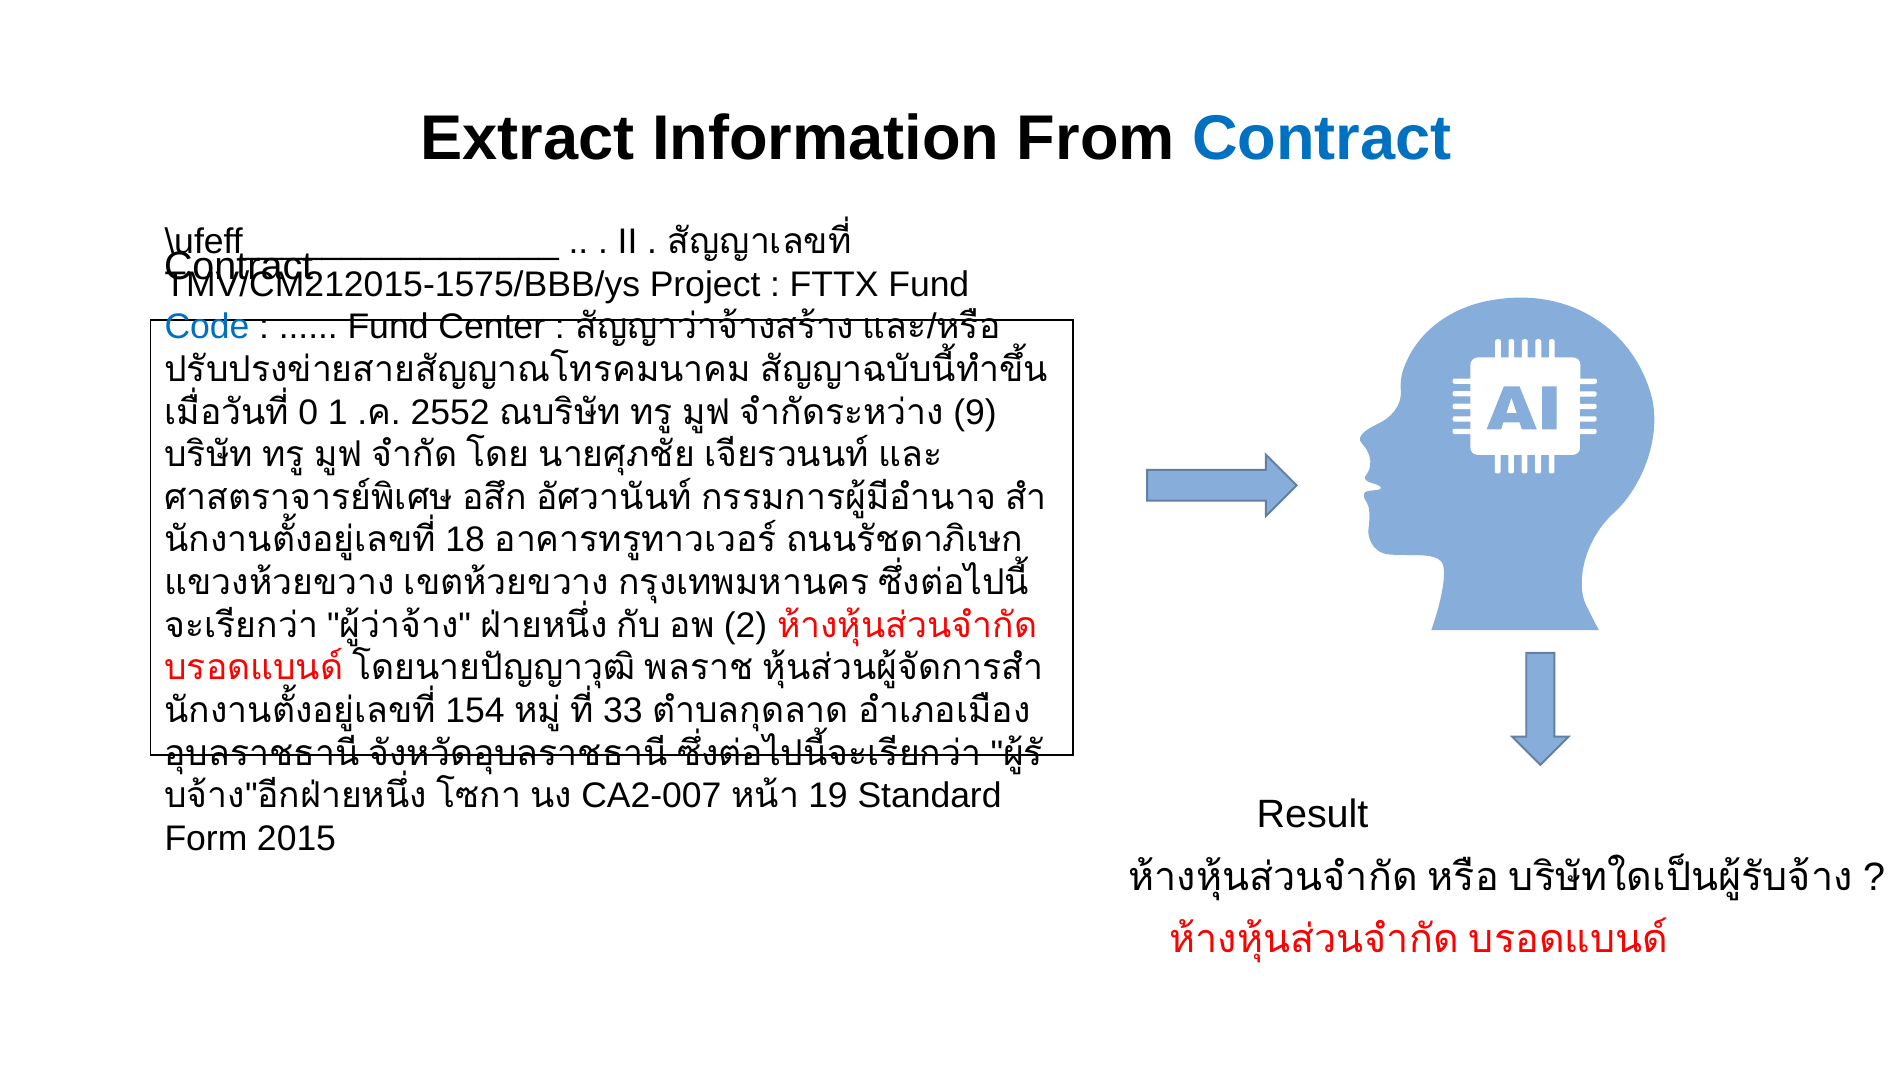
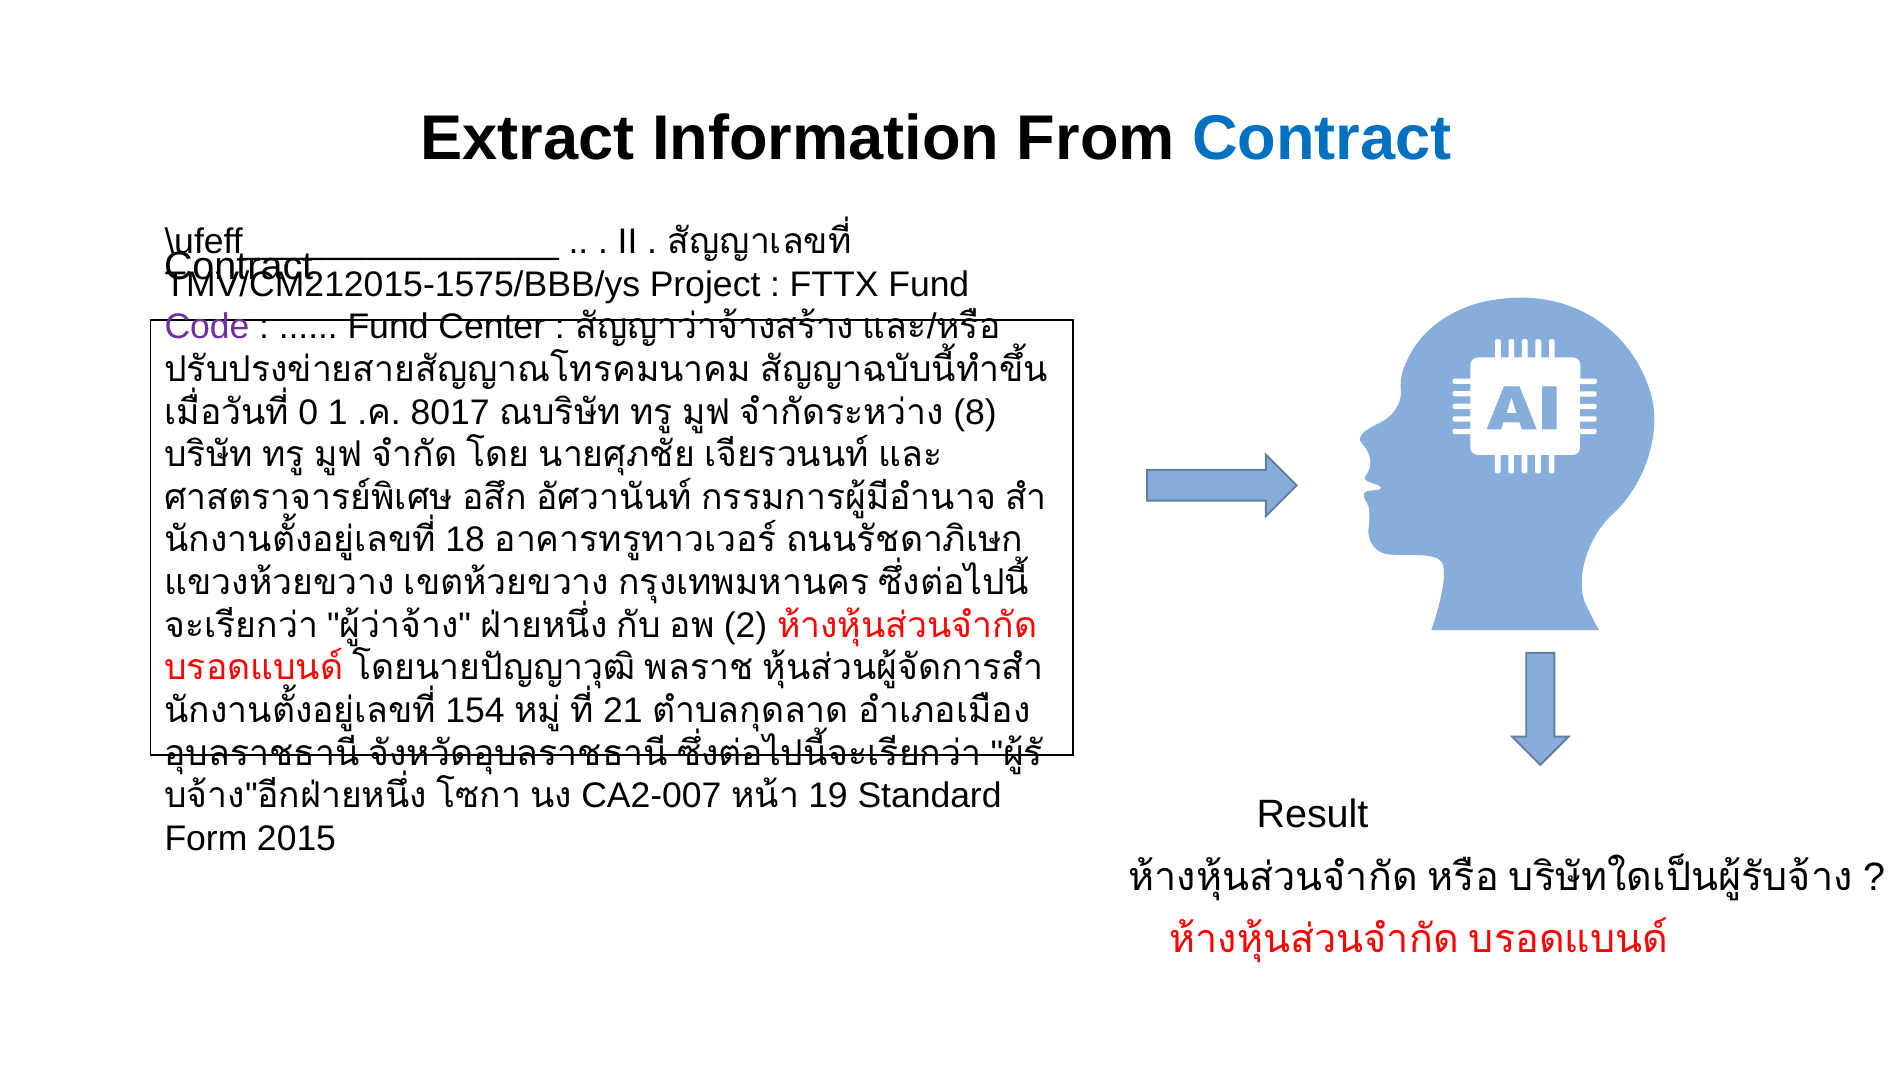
Code colour: blue -> purple
2552: 2552 -> 8017
9: 9 -> 8
33: 33 -> 21
